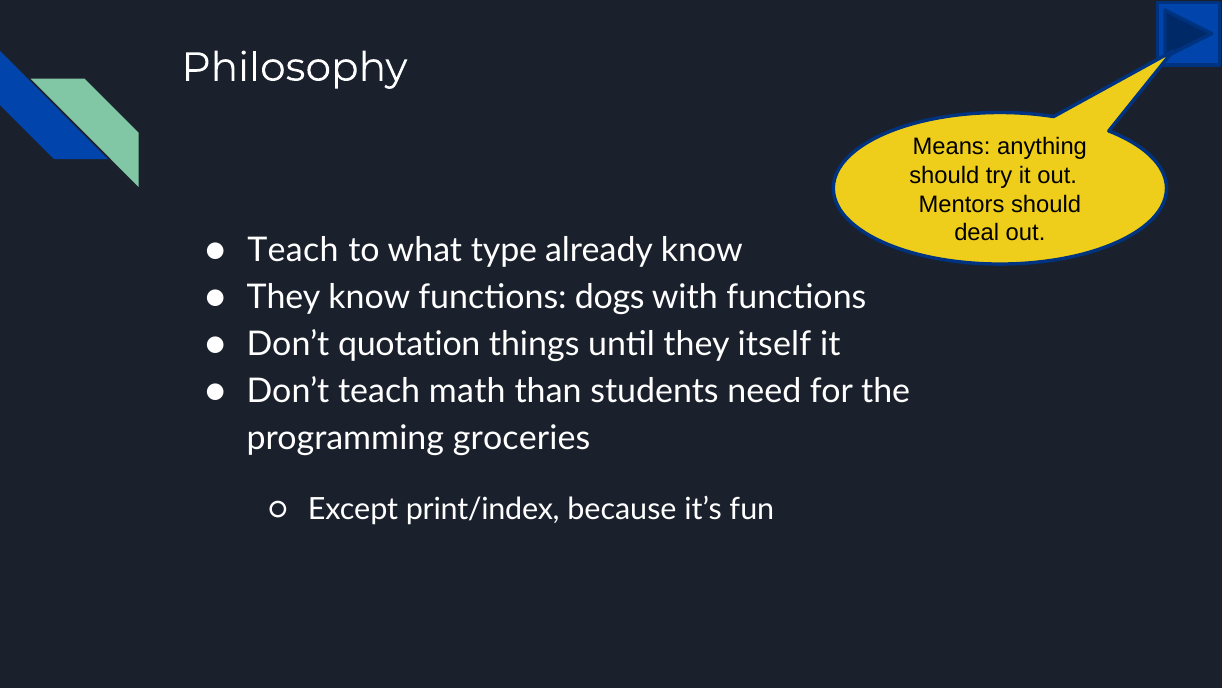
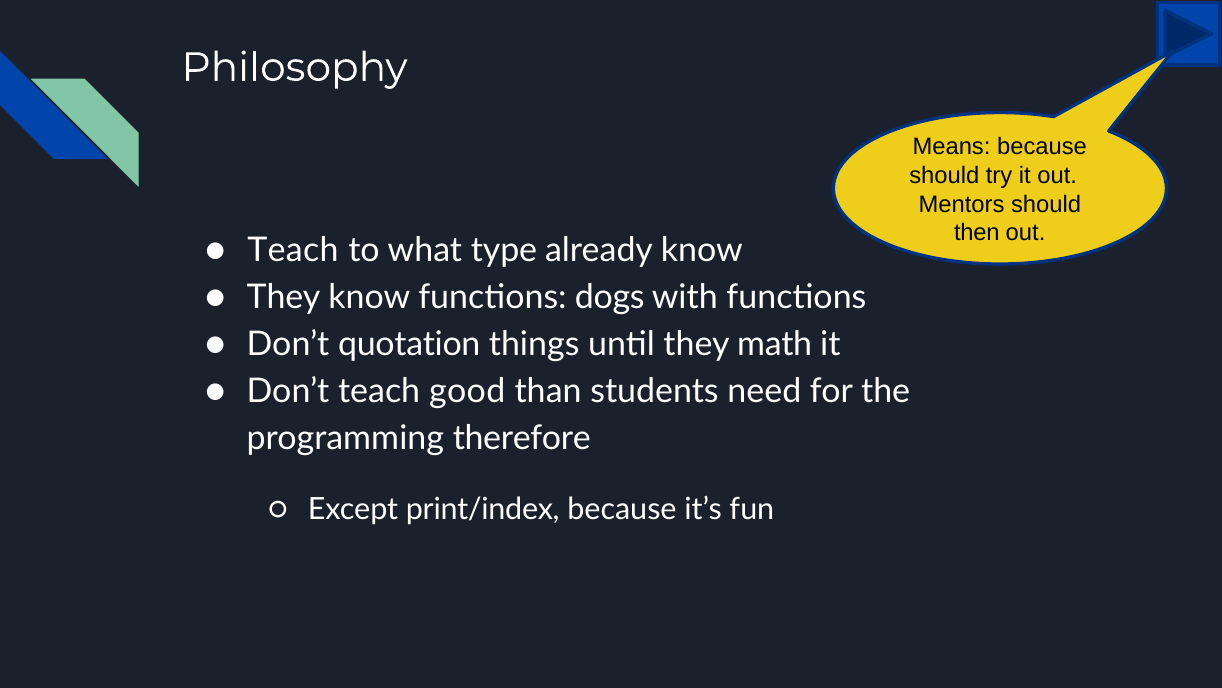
Means anything: anything -> because
deal: deal -> then
itself: itself -> math
math: math -> good
groceries: groceries -> therefore
